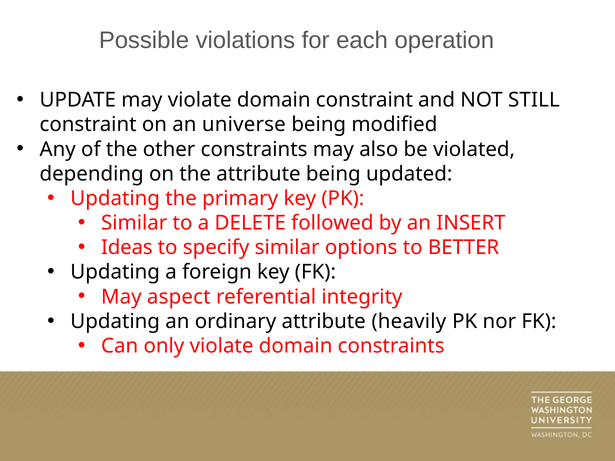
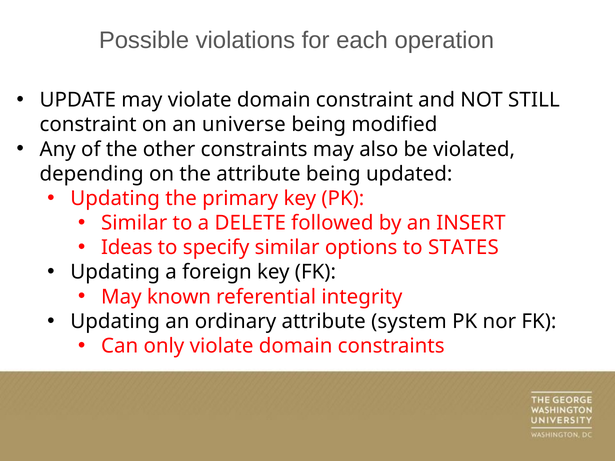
BETTER: BETTER -> STATES
aspect: aspect -> known
heavily: heavily -> system
